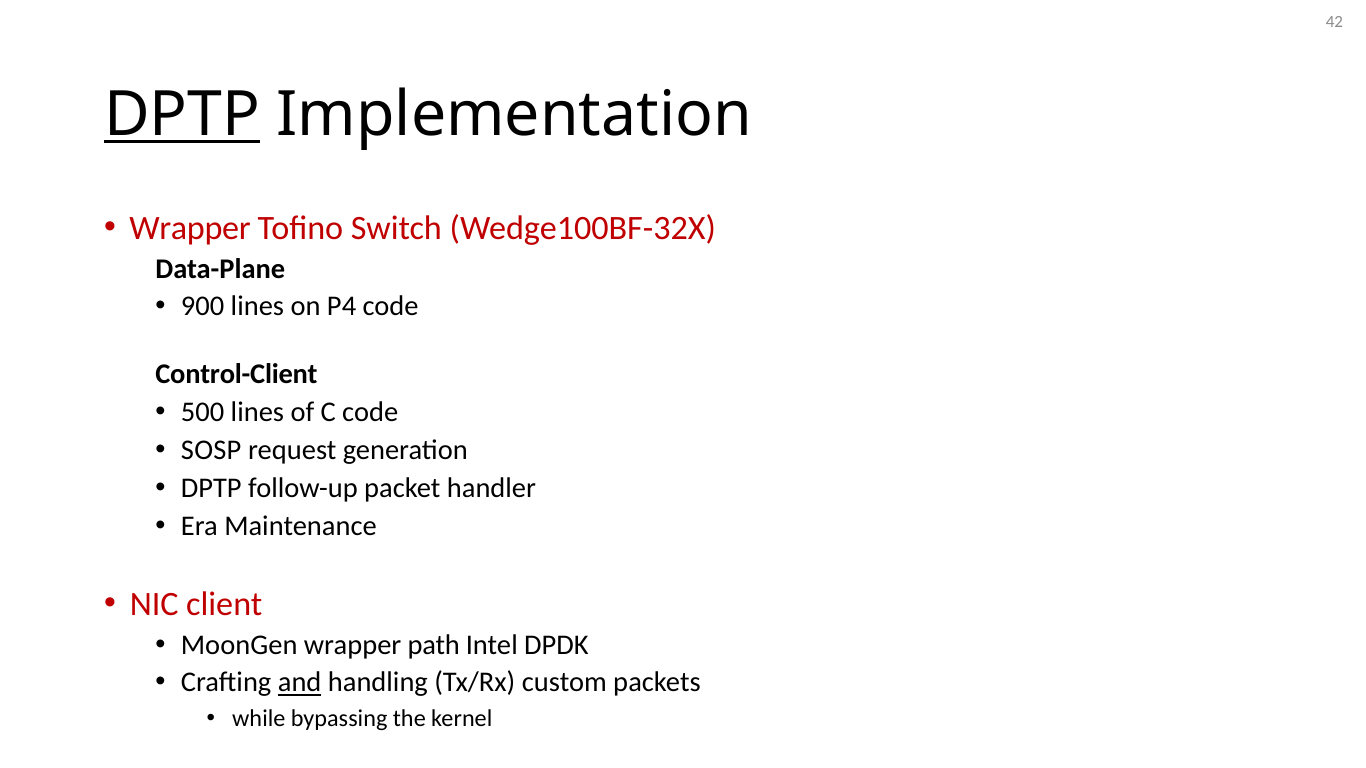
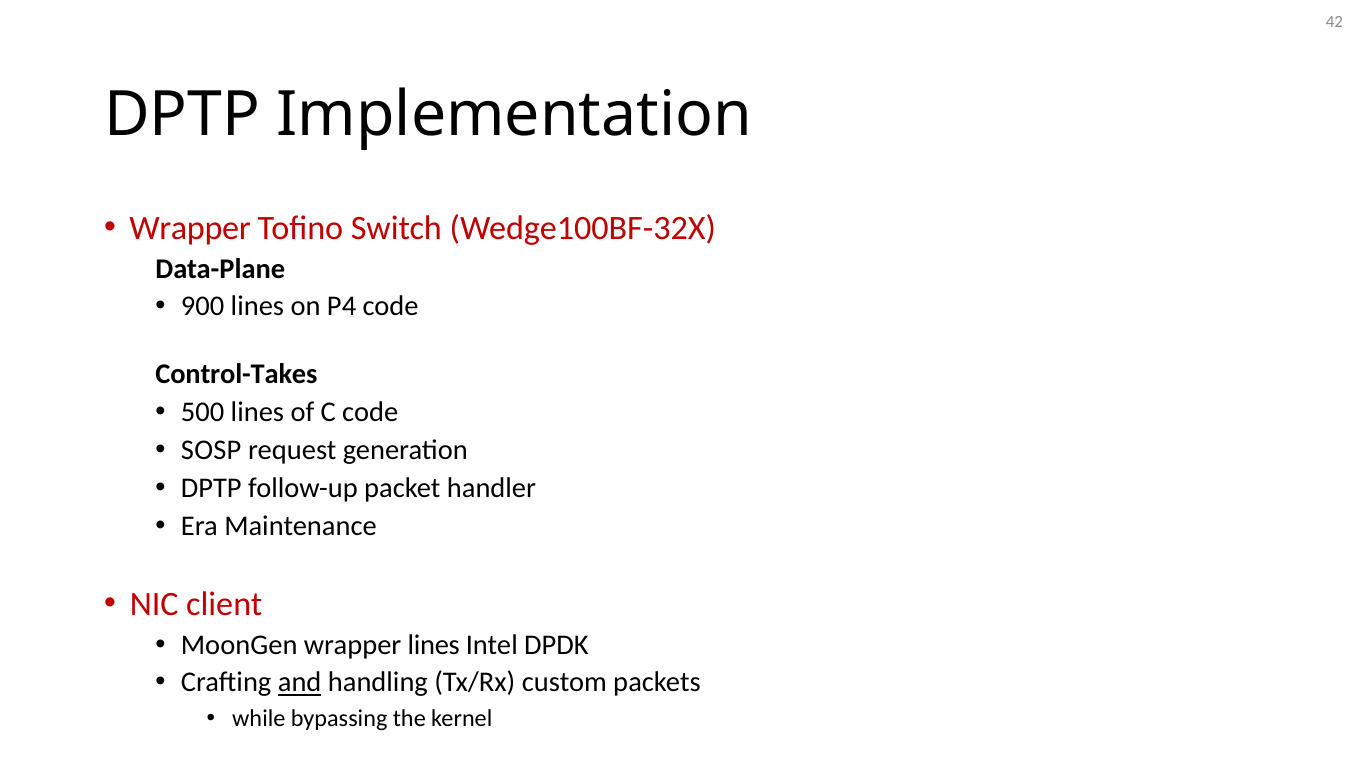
DPTP at (182, 115) underline: present -> none
Control-Client: Control-Client -> Control-Takes
wrapper path: path -> lines
